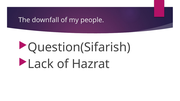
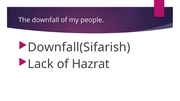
Question(Sifarish: Question(Sifarish -> Downfall(Sifarish
